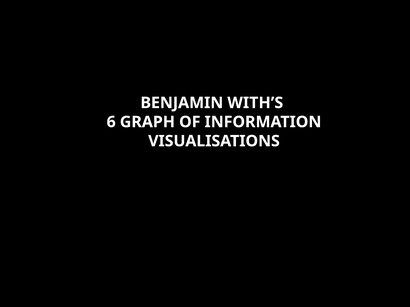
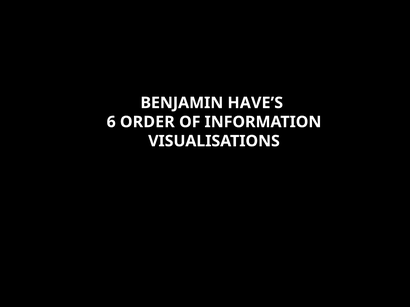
WITH’S: WITH’S -> HAVE’S
GRAPH: GRAPH -> ORDER
